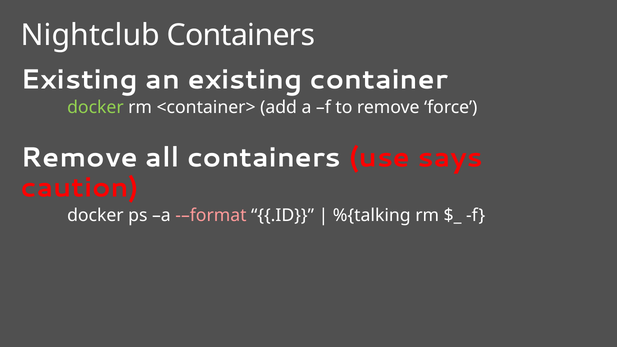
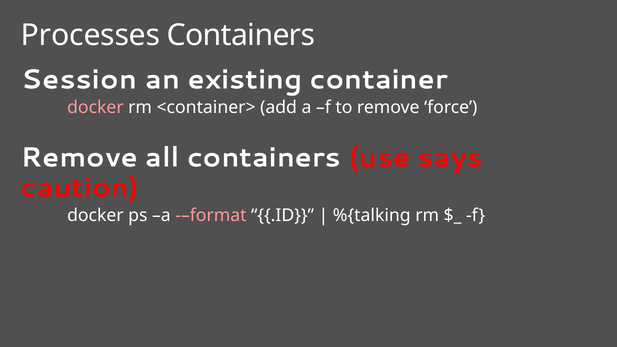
Nightclub: Nightclub -> Processes
Existing at (79, 80): Existing -> Session
docker at (95, 108) colour: light green -> pink
